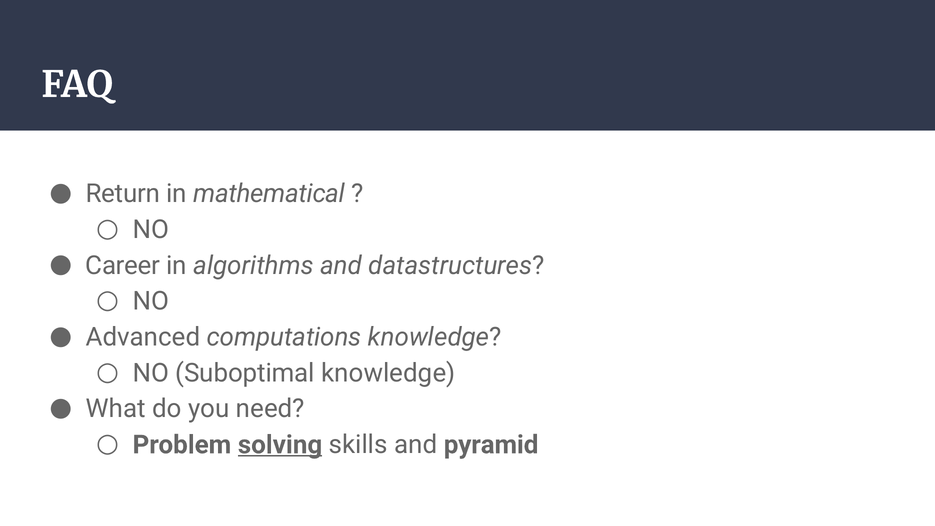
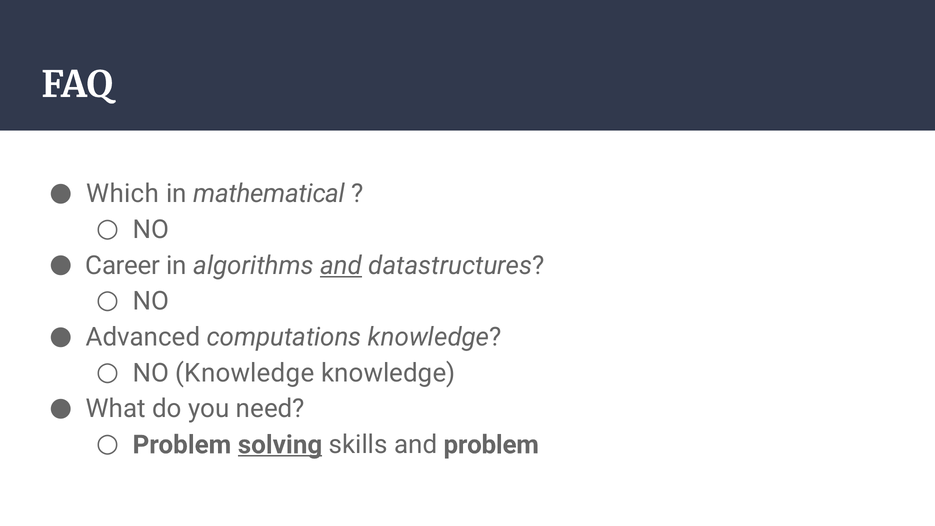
Return: Return -> Which
and at (341, 265) underline: none -> present
NO Suboptimal: Suboptimal -> Knowledge
and pyramid: pyramid -> problem
